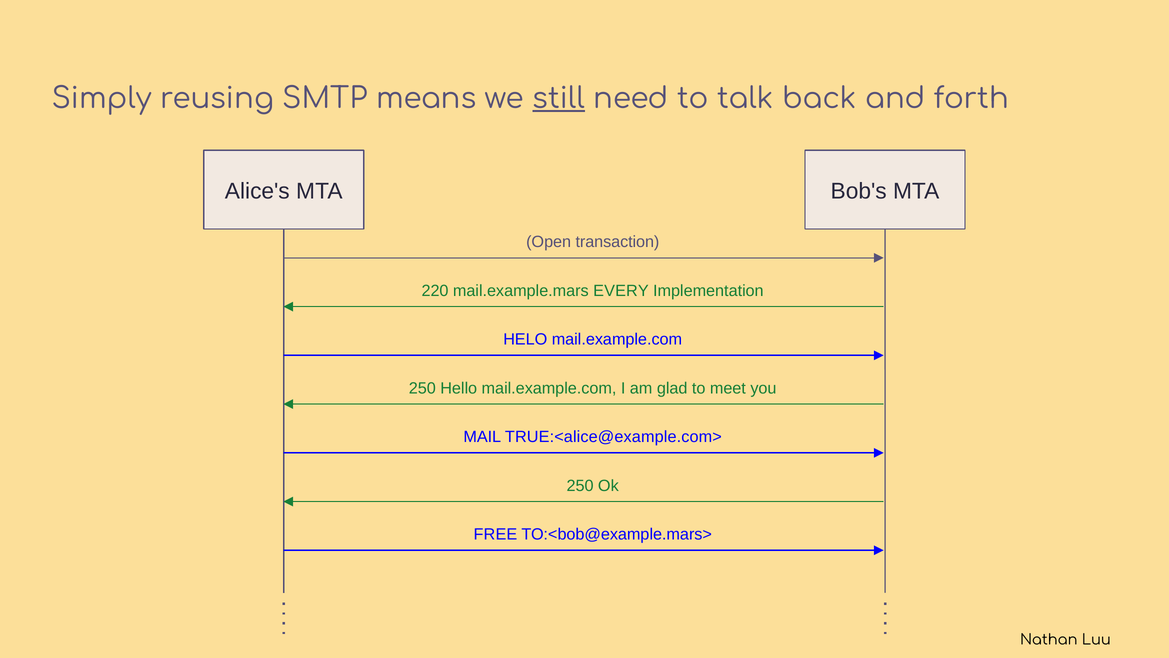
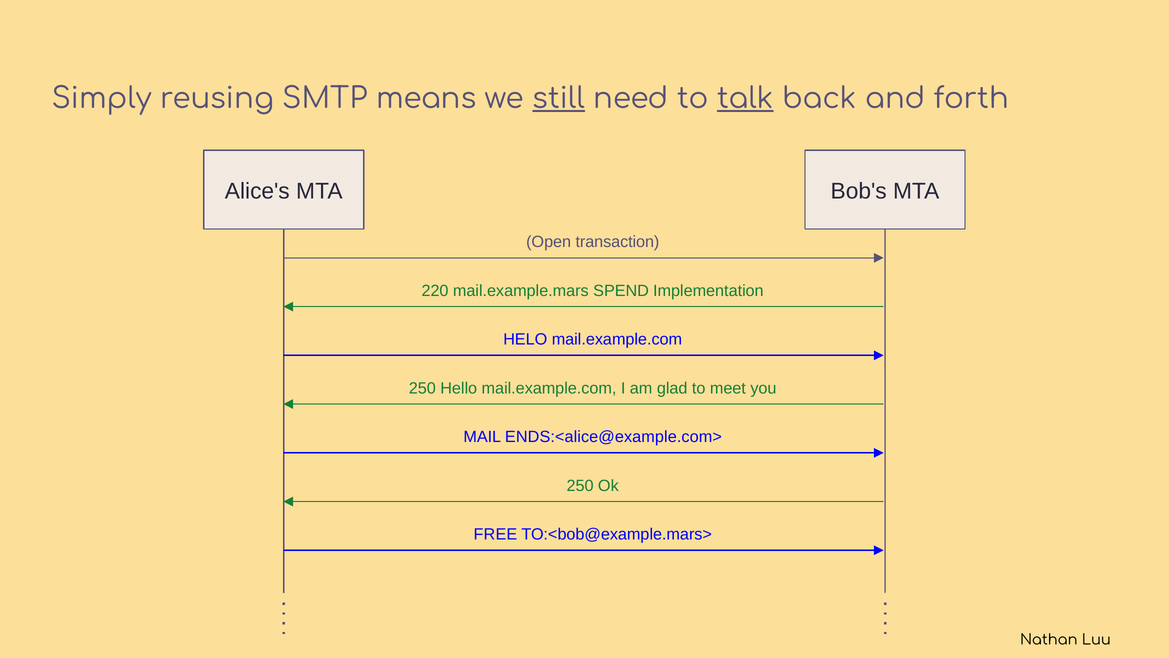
talk underline: none -> present
EVERY: EVERY -> SPEND
TRUE:<alice@example.com>: TRUE:<alice@example.com> -> ENDS:<alice@example.com>
